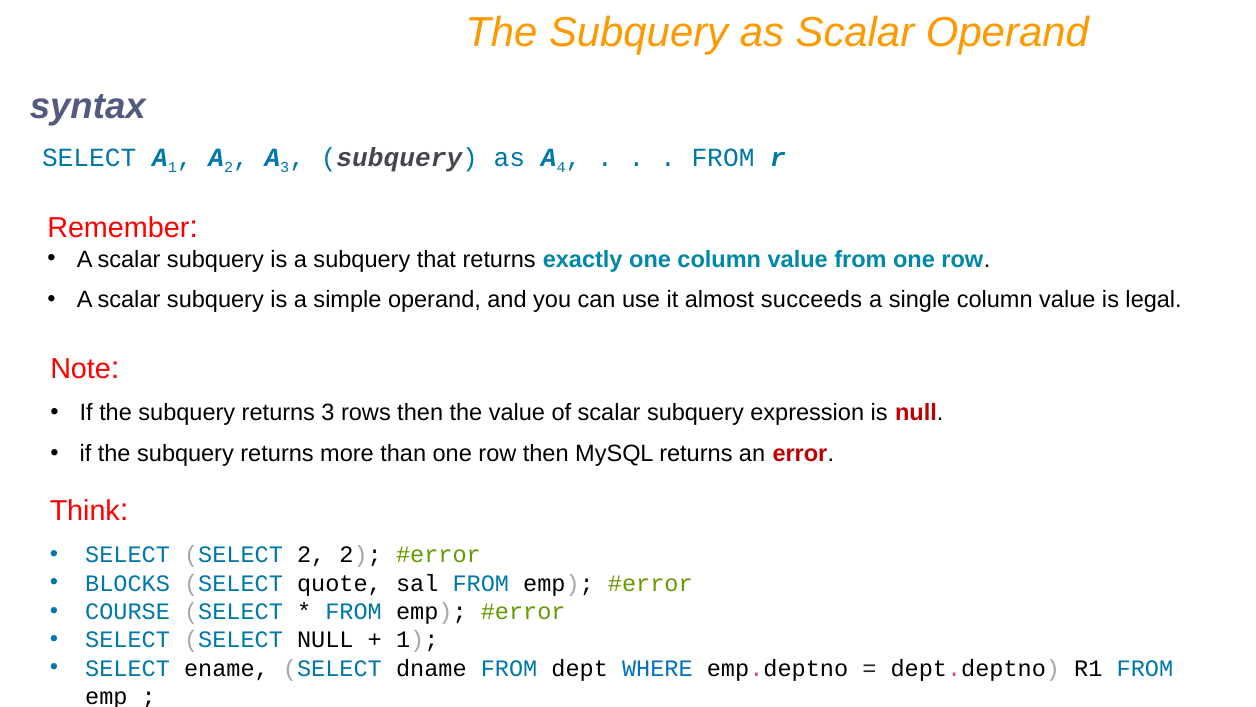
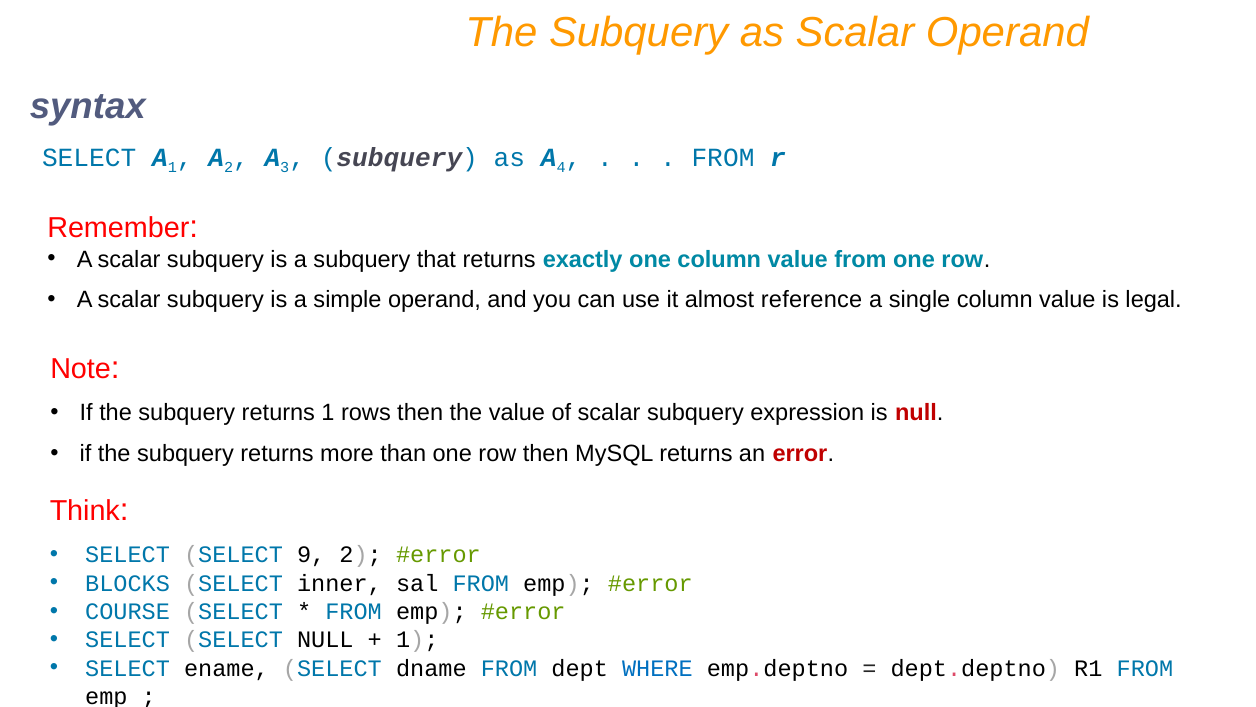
succeeds: succeeds -> reference
returns 3: 3 -> 1
SELECT 2: 2 -> 9
quote: quote -> inner
